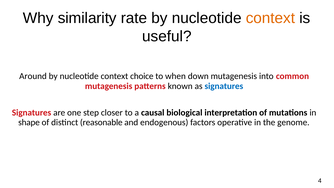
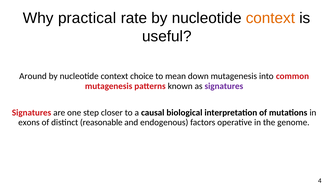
similarity: similarity -> practical
when: when -> mean
signatures at (224, 86) colour: blue -> purple
shape: shape -> exons
